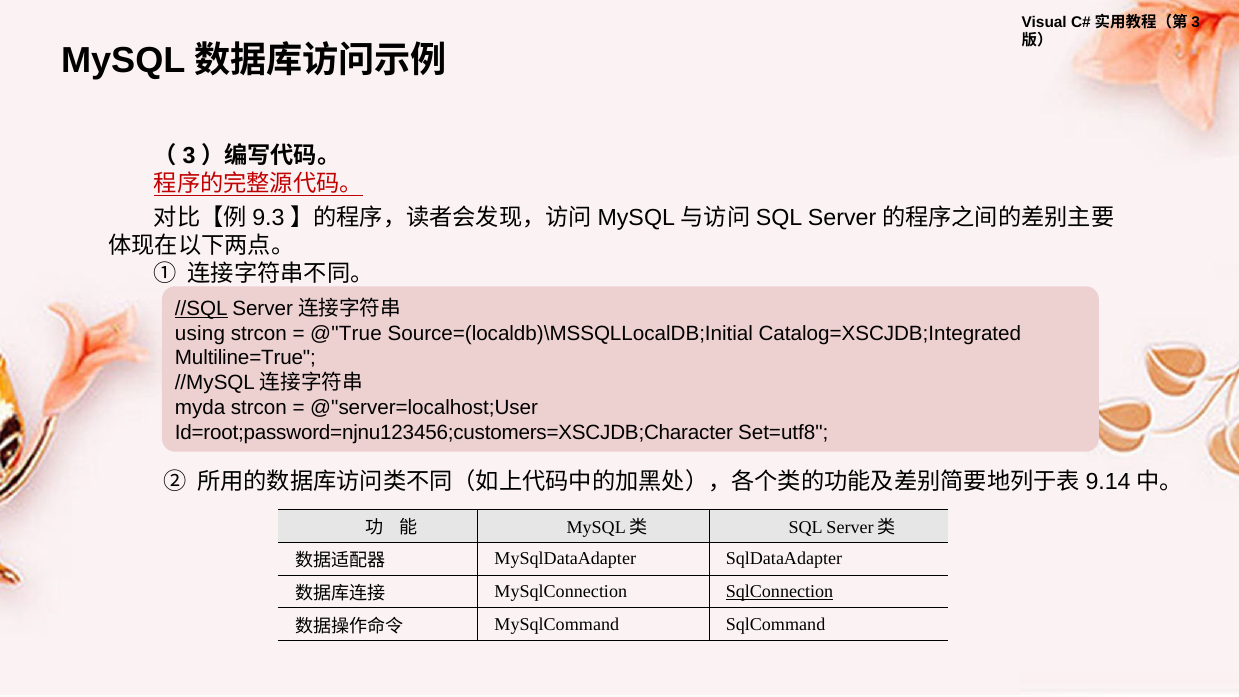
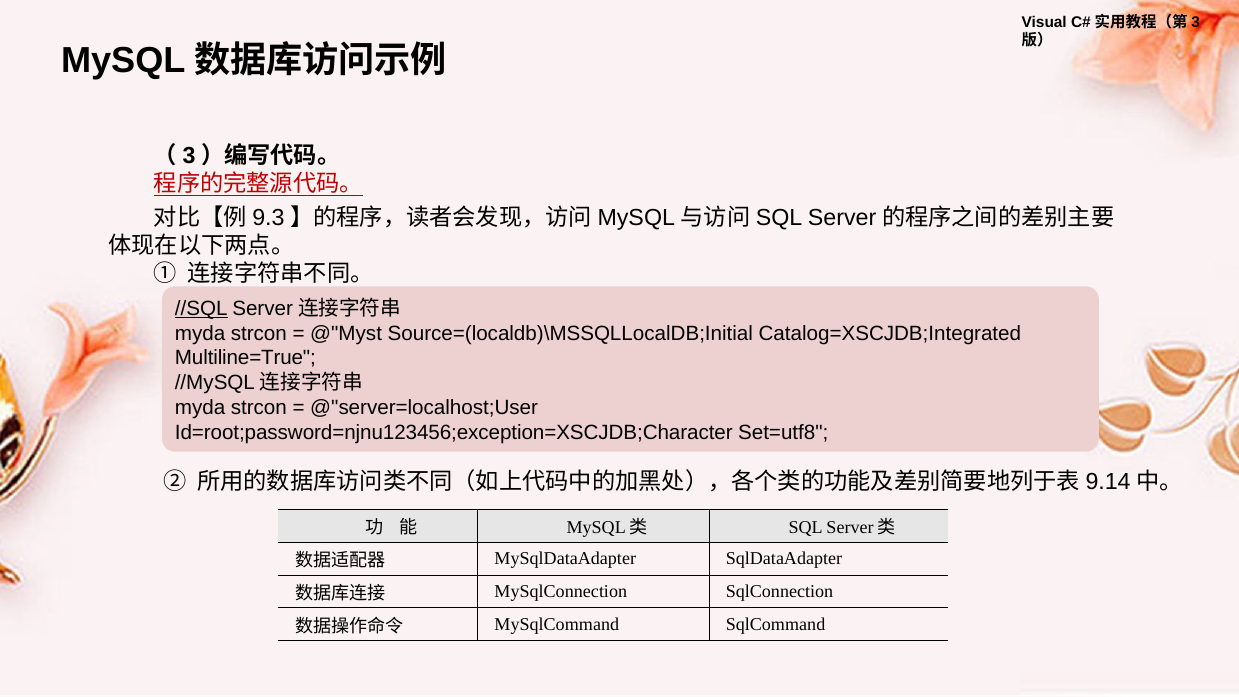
using at (200, 333): using -> myda
@"True: @"True -> @"Myst
Id=root;password=njnu123456;customers=XSCJDB;Character: Id=root;password=njnu123456;customers=XSCJDB;Character -> Id=root;password=njnu123456;exception=XSCJDB;Character
SqlConnection underline: present -> none
